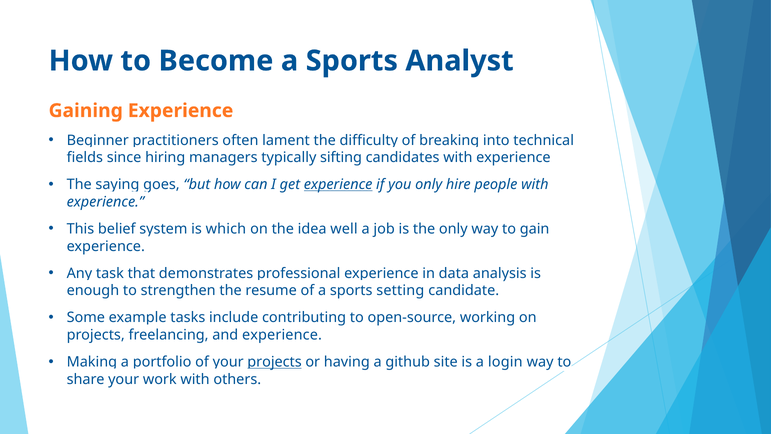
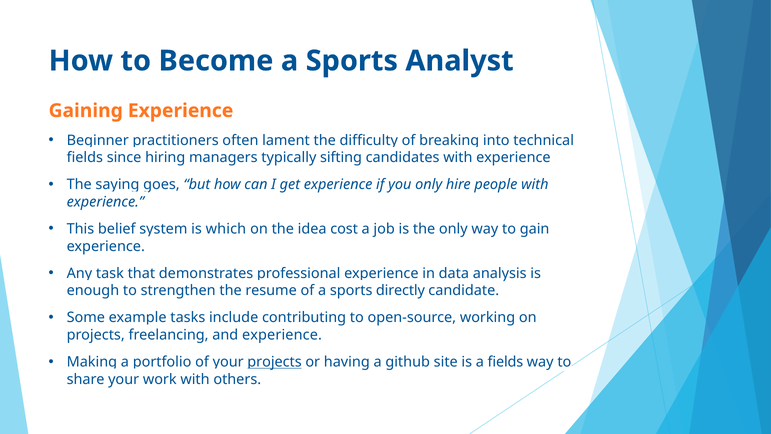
experience at (338, 184) underline: present -> none
well: well -> cost
setting: setting -> directly
a login: login -> fields
